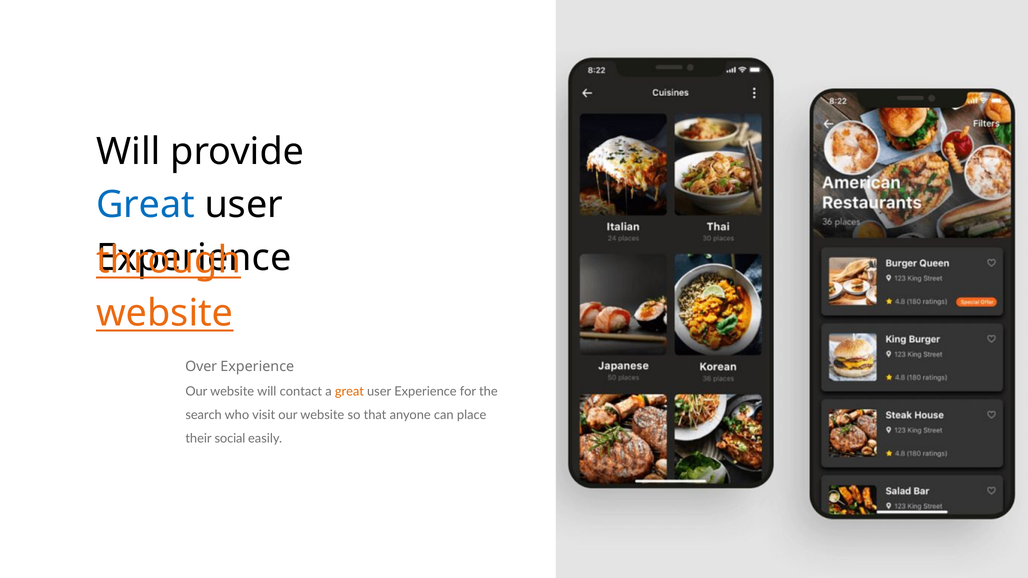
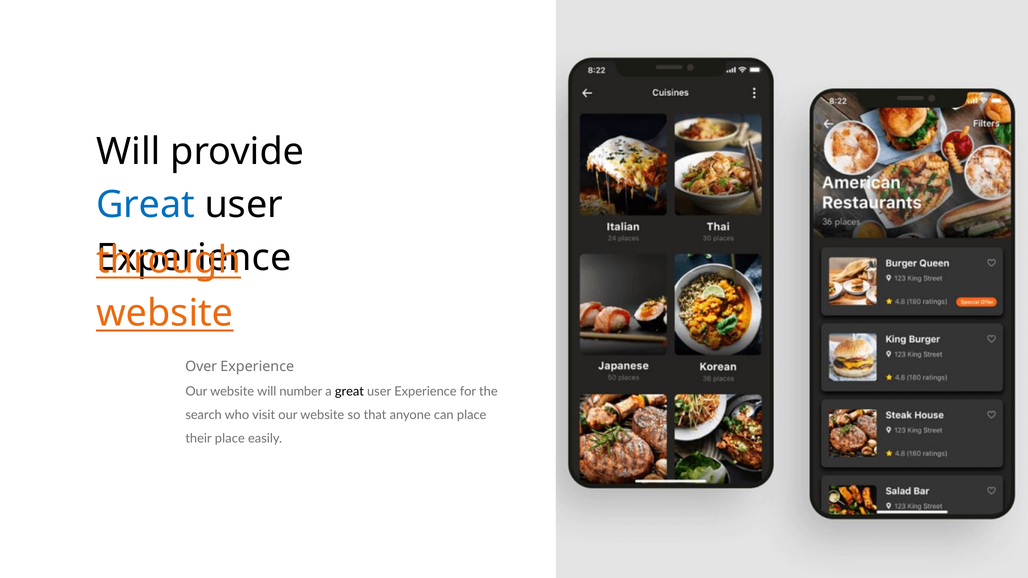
contact: contact -> number
great at (349, 392) colour: orange -> black
their social: social -> place
